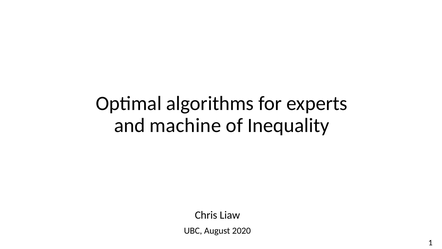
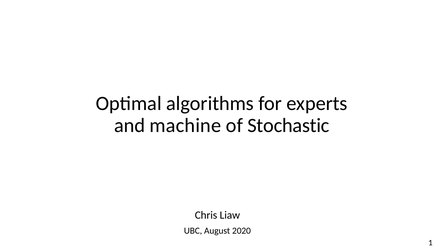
Inequality: Inequality -> Stochastic
